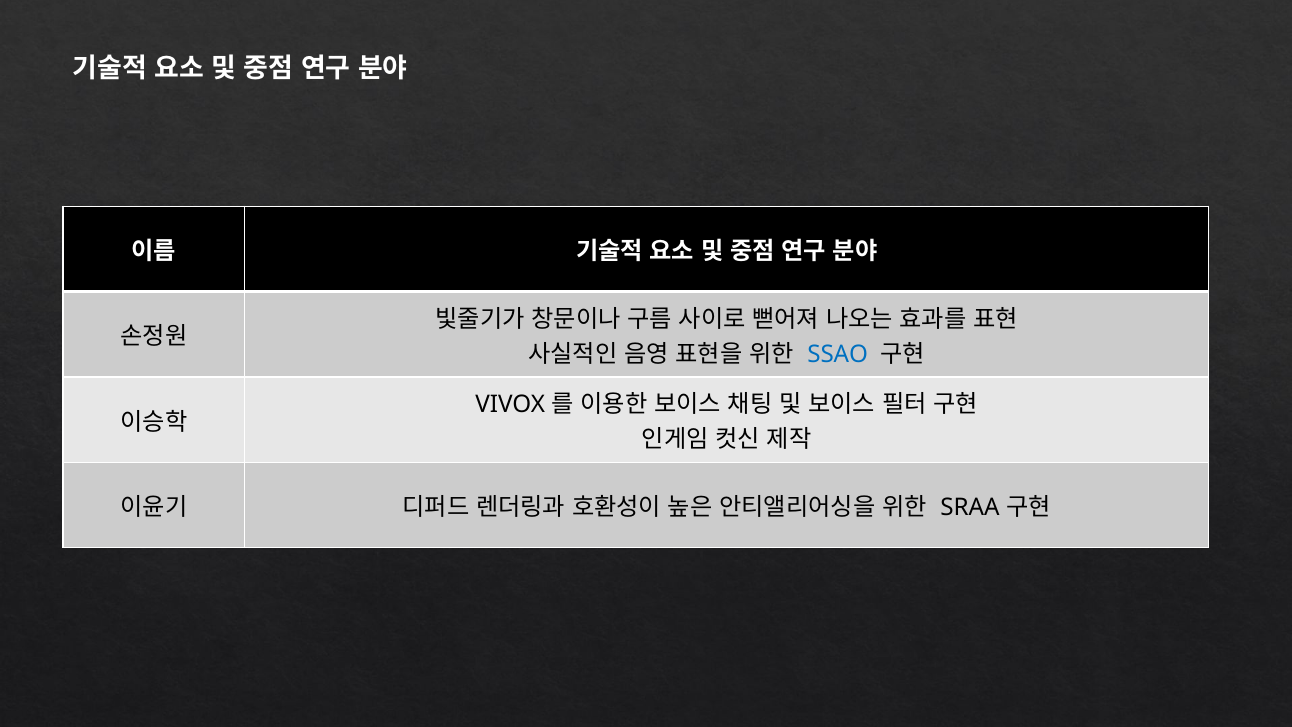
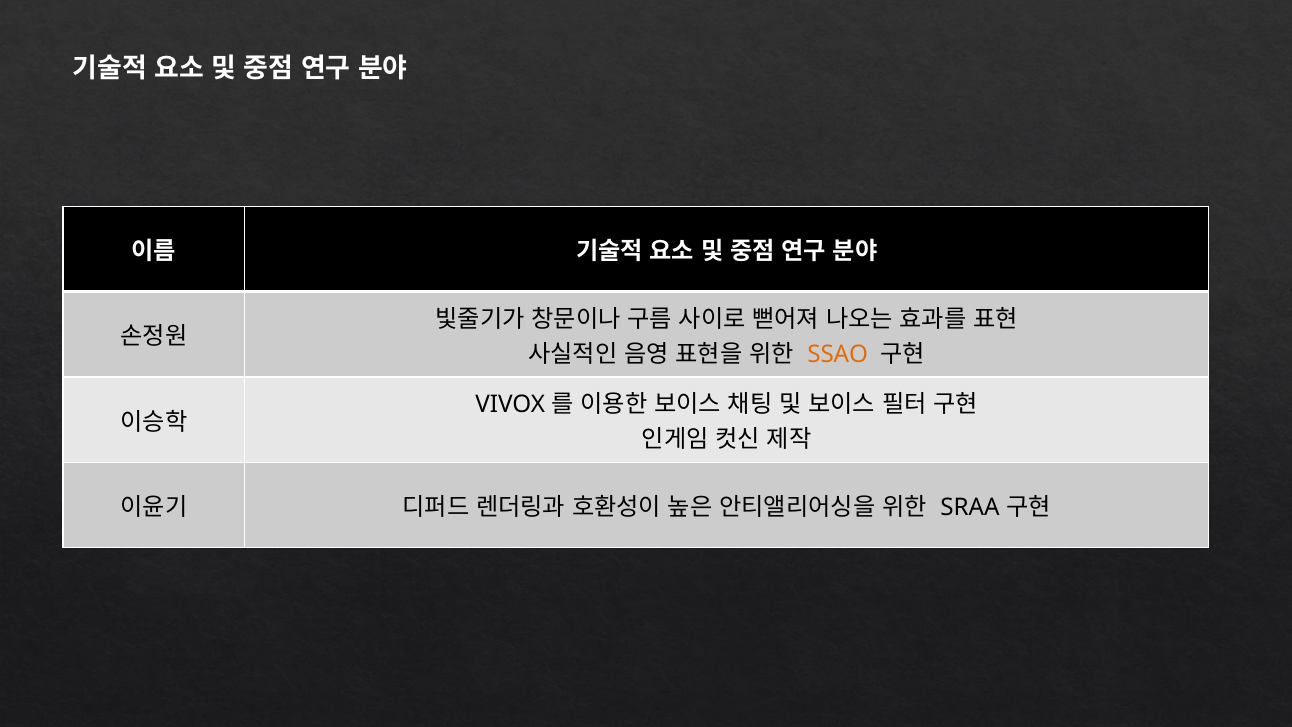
SSAO colour: blue -> orange
